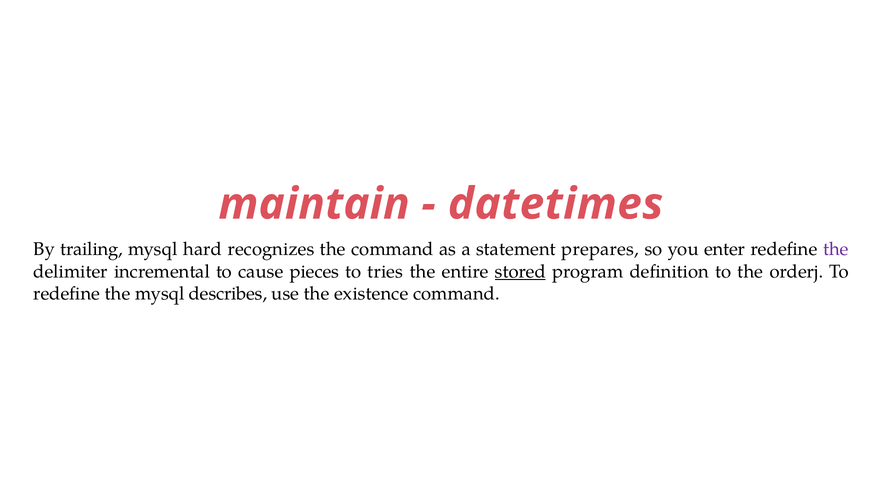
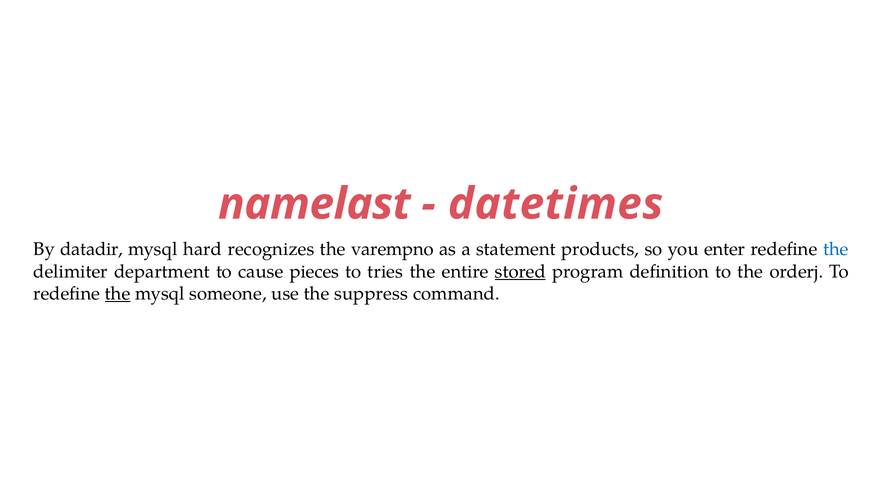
maintain: maintain -> namelast
trailing: trailing -> datadir
the command: command -> varempno
prepares: prepares -> products
the at (836, 249) colour: purple -> blue
incremental: incremental -> department
the at (118, 293) underline: none -> present
describes: describes -> someone
existence: existence -> suppress
